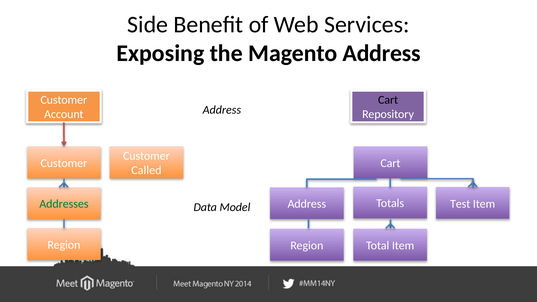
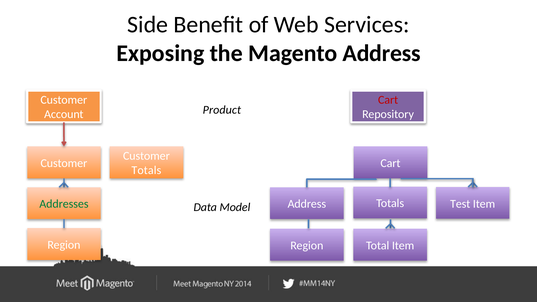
Cart at (388, 100) colour: black -> red
Account Address: Address -> Product
Called at (146, 170): Called -> Totals
